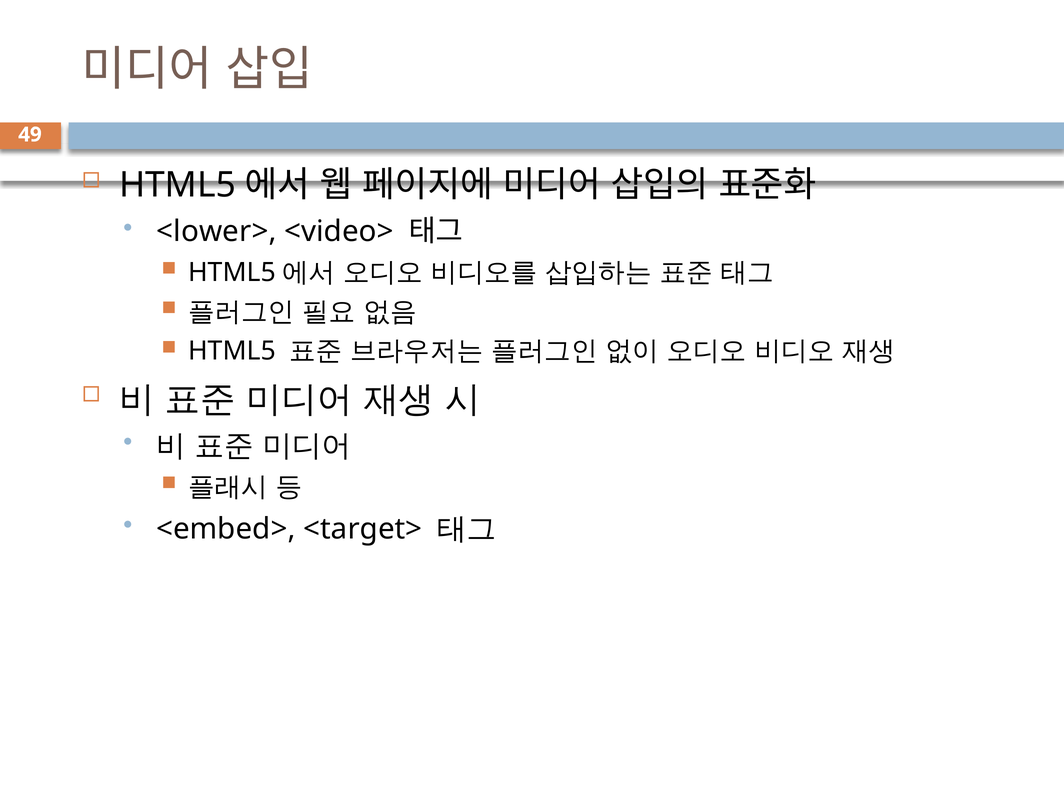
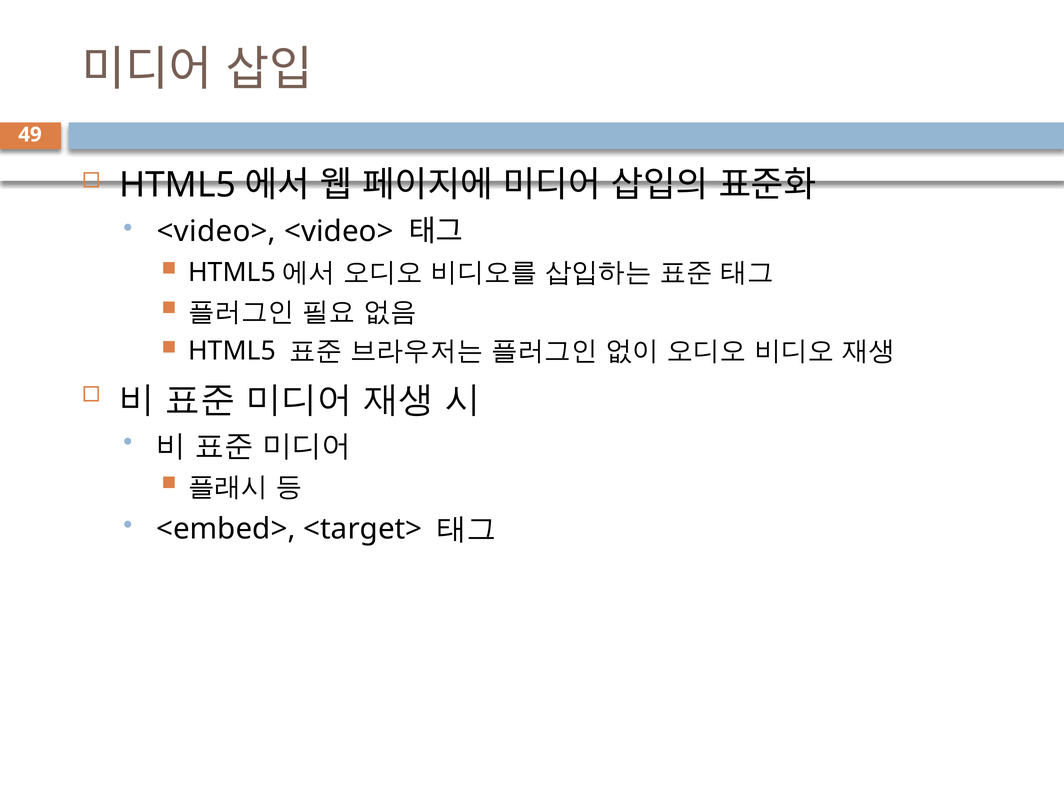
<lower> at (216, 232): <lower> -> <video>
